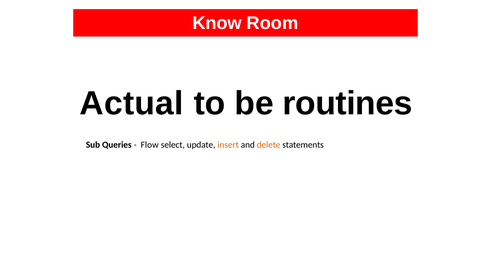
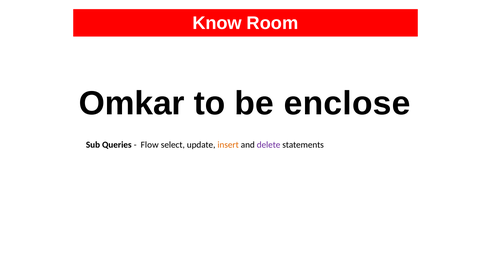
Actual: Actual -> Omkar
routines: routines -> enclose
delete colour: orange -> purple
